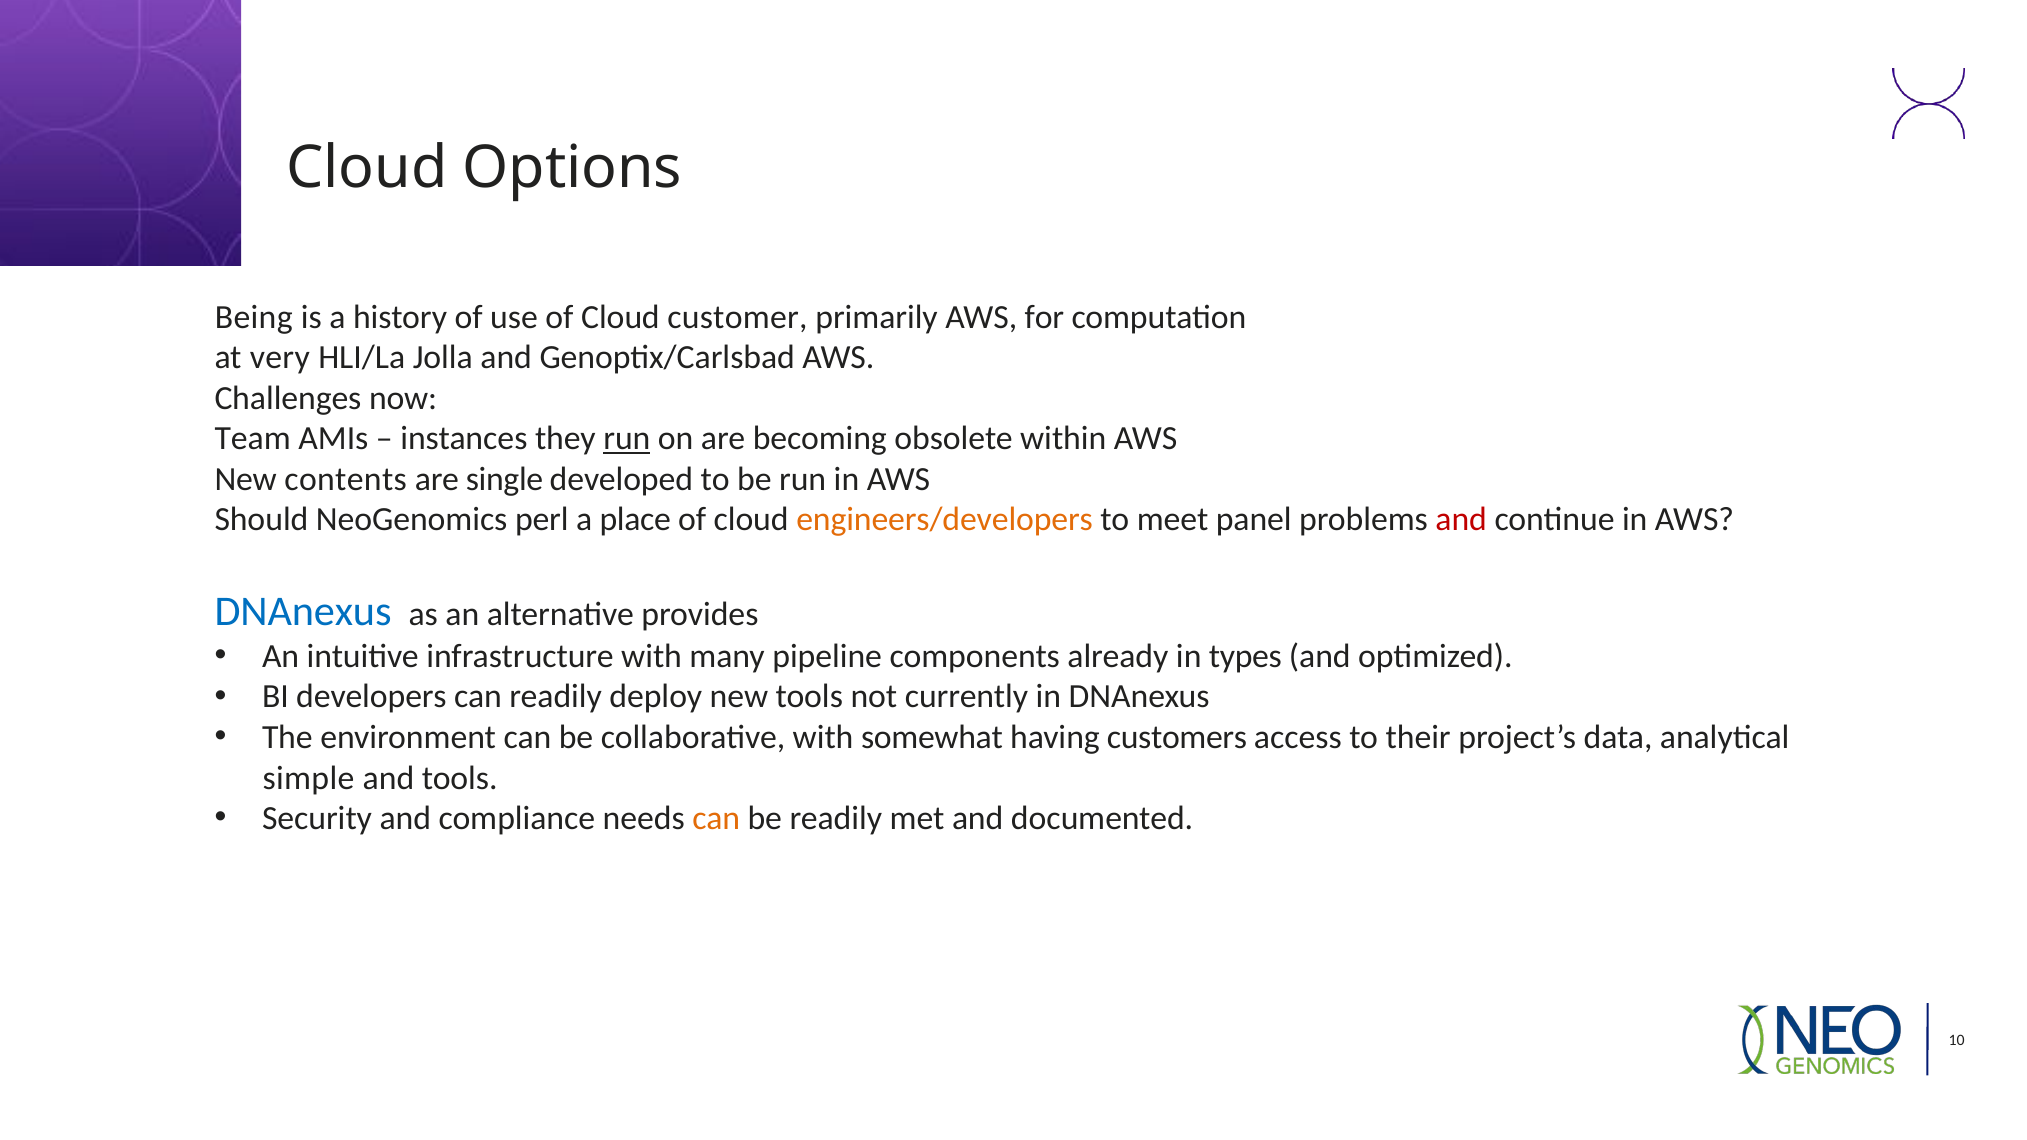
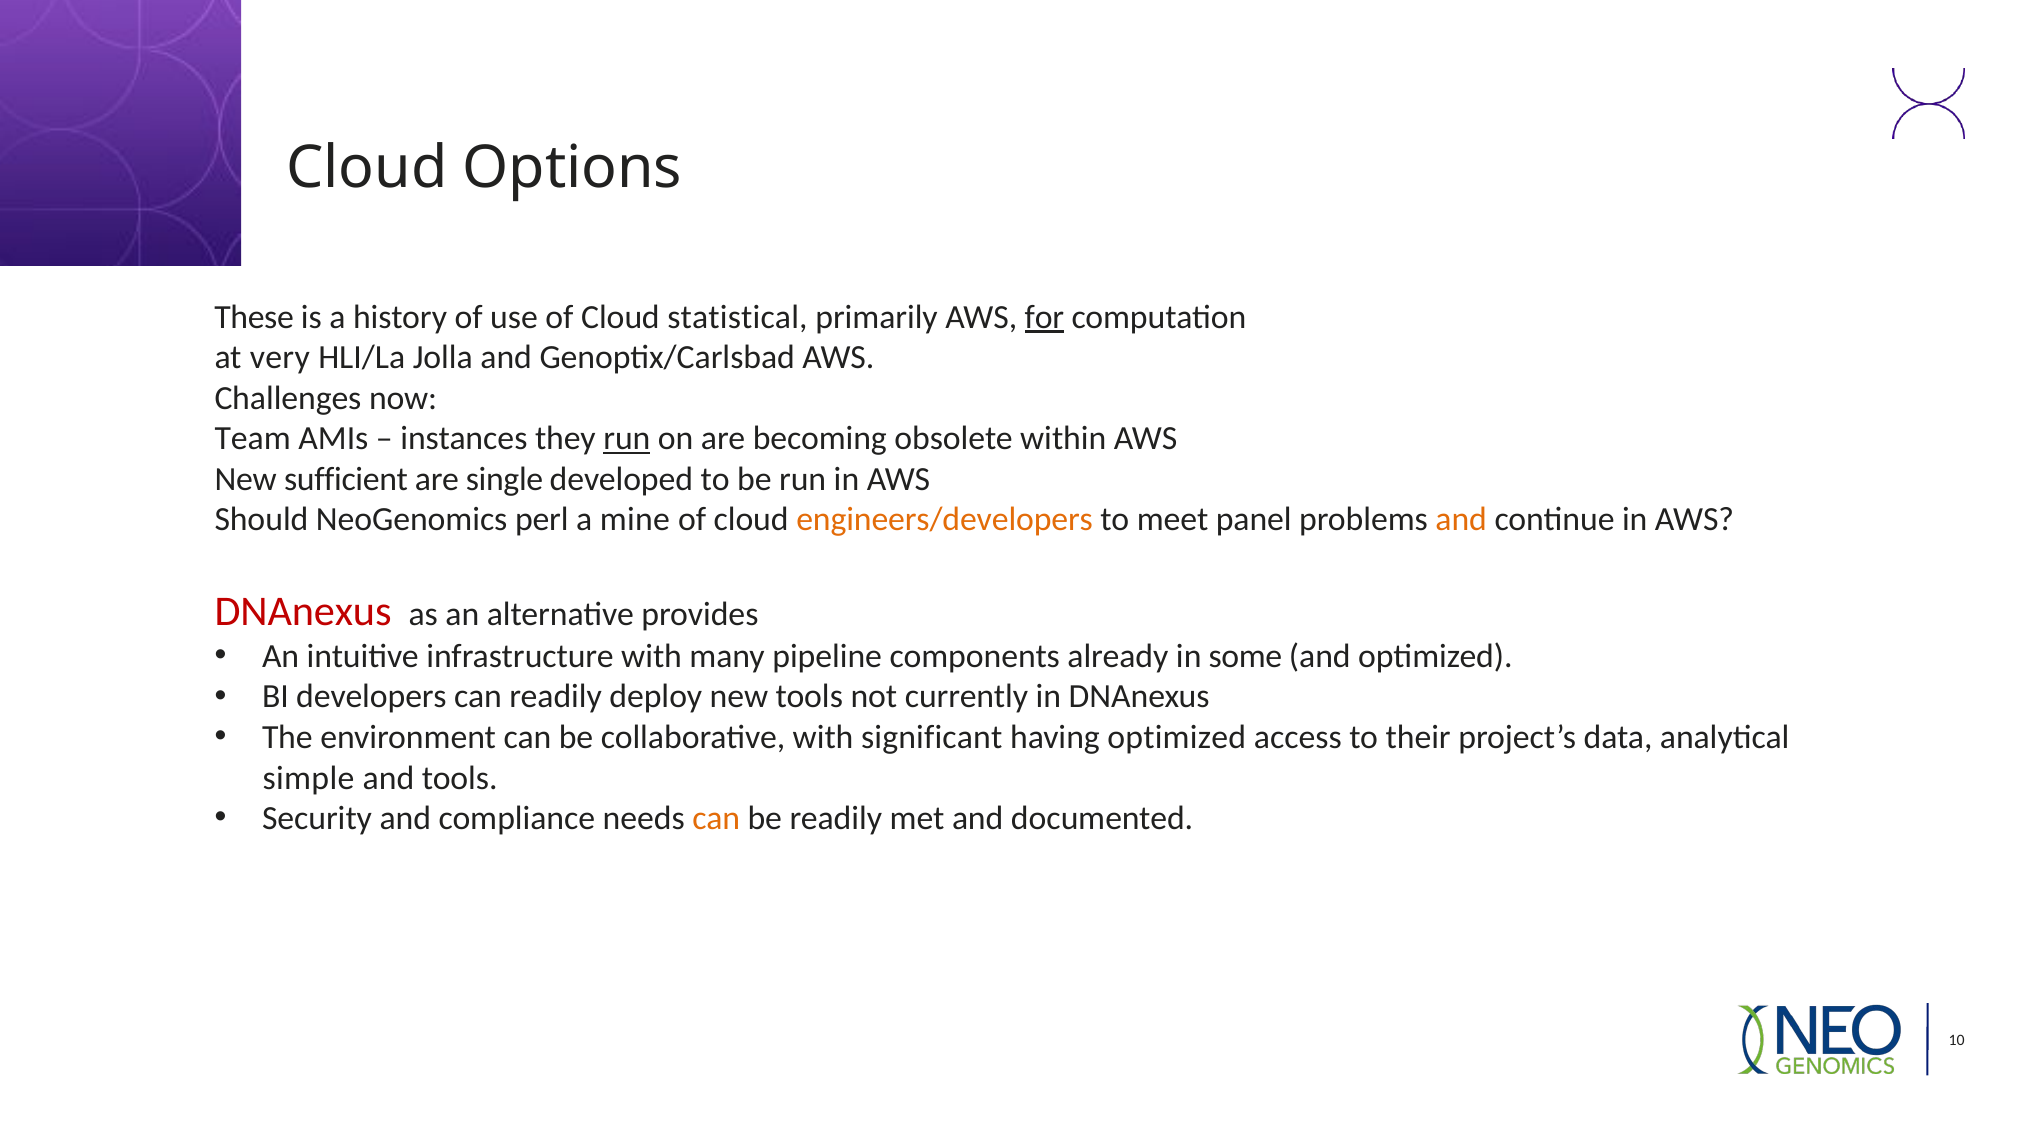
Being: Being -> These
customer: customer -> statistical
for underline: none -> present
contents: contents -> sufficient
place: place -> mine
and at (1461, 520) colour: red -> orange
DNAnexus at (303, 611) colour: blue -> red
types: types -> some
somewhat: somewhat -> significant
having customers: customers -> optimized
